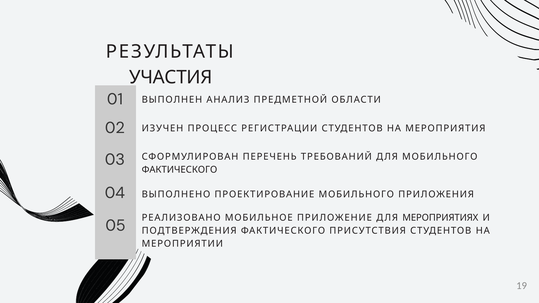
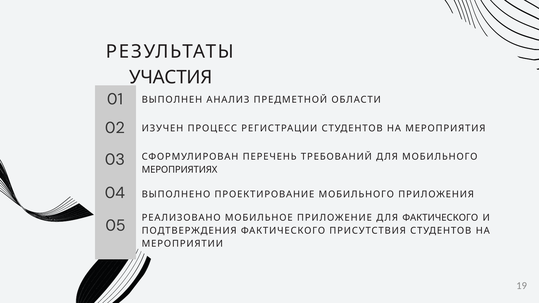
ФАКТИЧЕСКОГО at (179, 170): ФАКТИЧЕСКОГО -> МЕРОПРИЯТИЯХ
ДЛЯ МЕРОПРИЯТИЯХ: МЕРОПРИЯТИЯХ -> ФАКТИЧЕСКОГО
